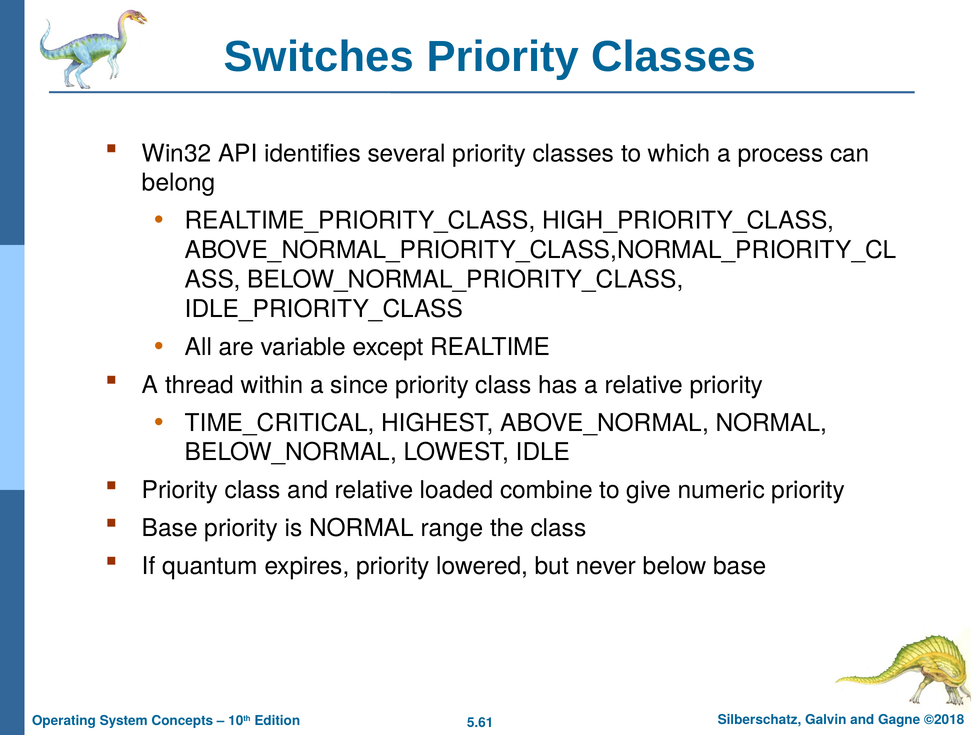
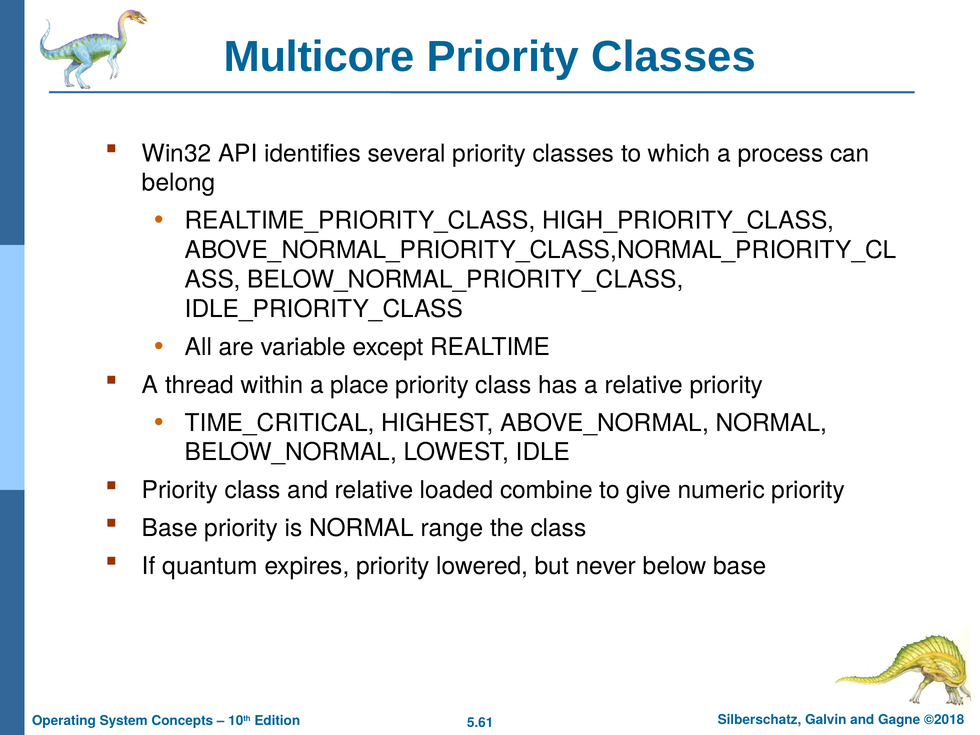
Switches: Switches -> Multicore
since: since -> place
